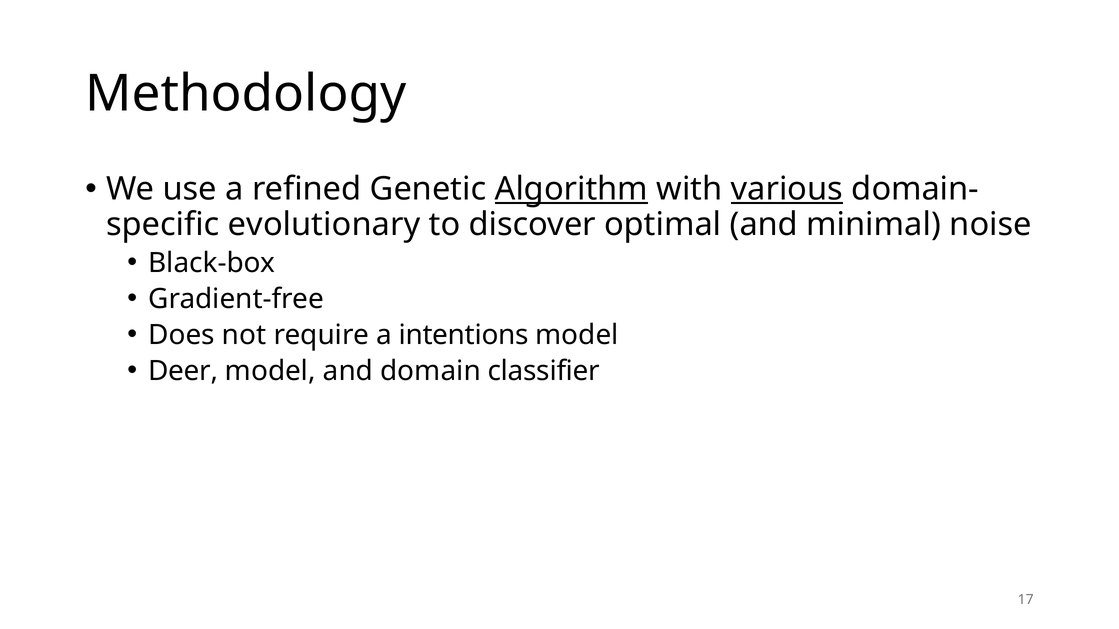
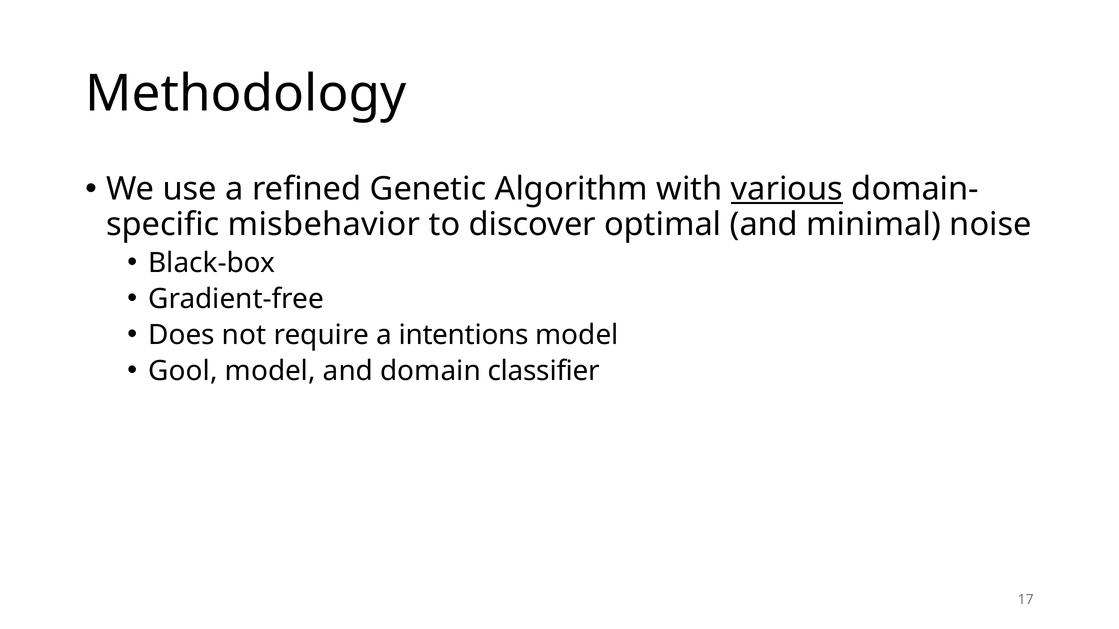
Algorithm underline: present -> none
evolutionary: evolutionary -> misbehavior
Deer: Deer -> Gool
